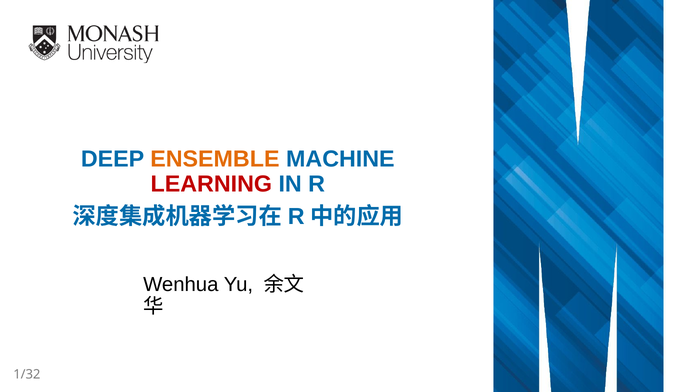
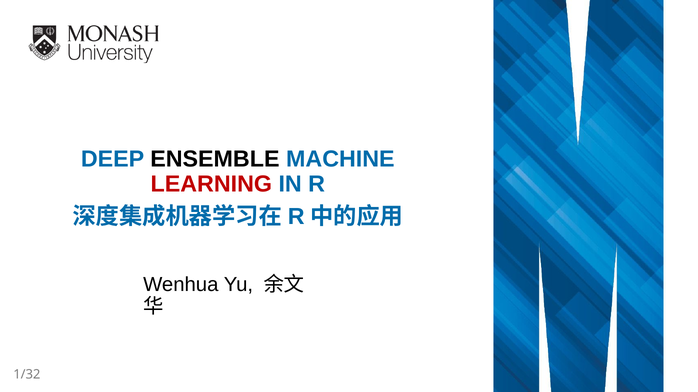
ENSEMBLE colour: orange -> black
